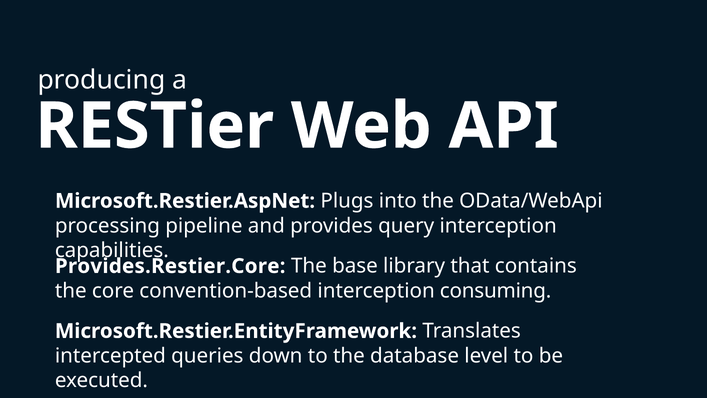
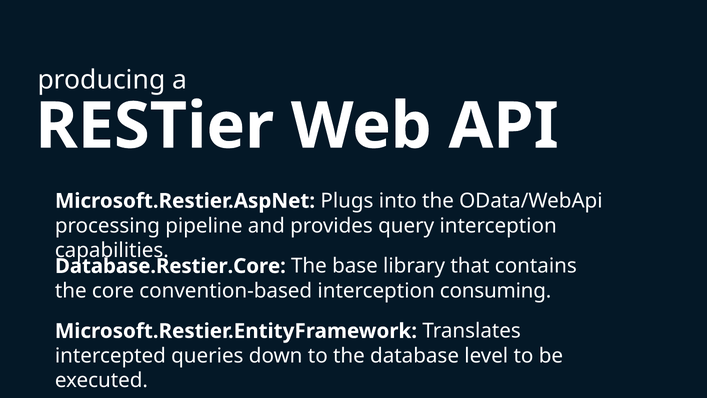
Provides.Restier.Core: Provides.Restier.Core -> Database.Restier.Core
